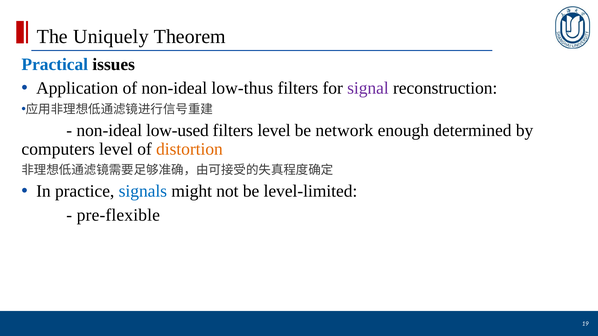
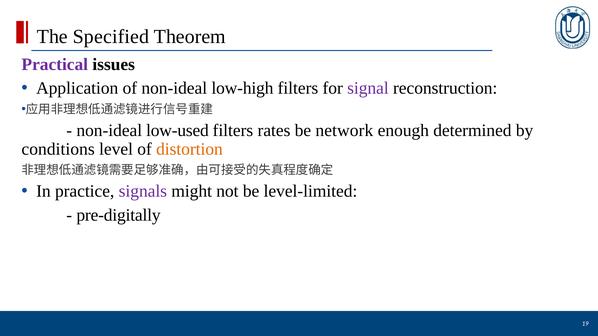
Uniquely: Uniquely -> Specified
Practical colour: blue -> purple
low-thus: low-thus -> low-high
filters level: level -> rates
computers: computers -> conditions
signals colour: blue -> purple
pre-flexible: pre-flexible -> pre-digitally
